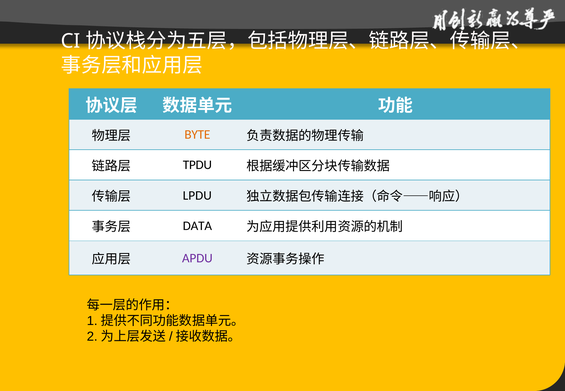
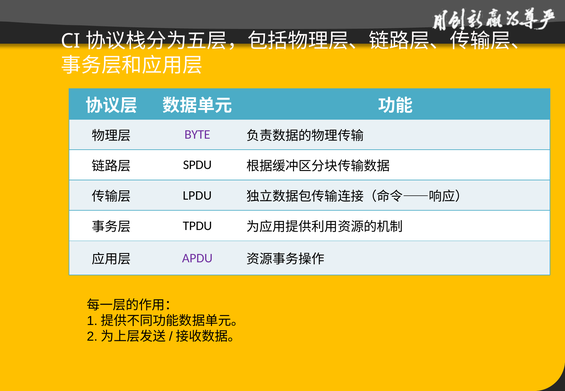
BYTE colour: orange -> purple
TPDU: TPDU -> SPDU
DATA: DATA -> TPDU
